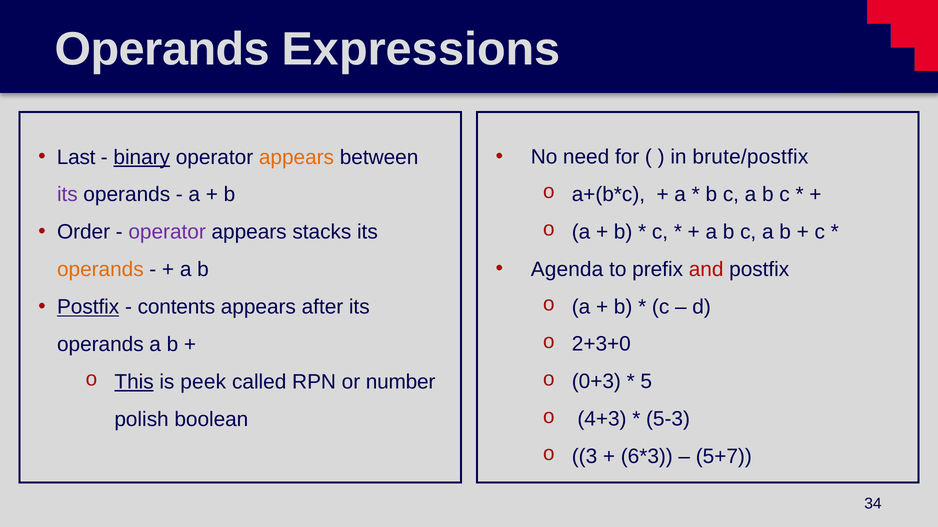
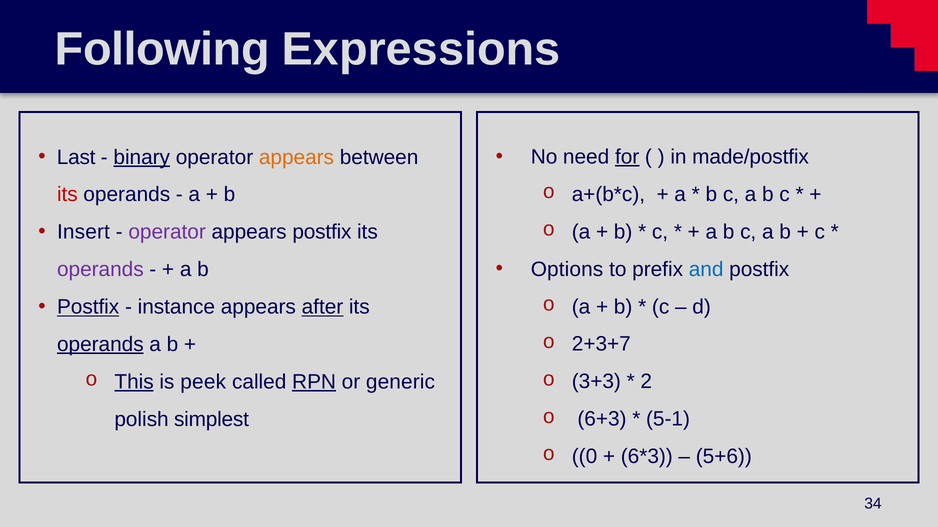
Operands at (162, 50): Operands -> Following
for underline: none -> present
brute/postfix: brute/postfix -> made/postfix
its at (67, 195) colour: purple -> red
Order: Order -> Insert
appears stacks: stacks -> postfix
Agenda: Agenda -> Options
and colour: red -> blue
operands at (100, 270) colour: orange -> purple
contents: contents -> instance
after underline: none -> present
2+3+0: 2+3+0 -> 2+3+7
operands at (100, 345) underline: none -> present
0+3: 0+3 -> 3+3
5: 5 -> 2
RPN underline: none -> present
number: number -> generic
4+3: 4+3 -> 6+3
5-3: 5-3 -> 5-1
boolean: boolean -> simplest
3: 3 -> 0
5+7: 5+7 -> 5+6
